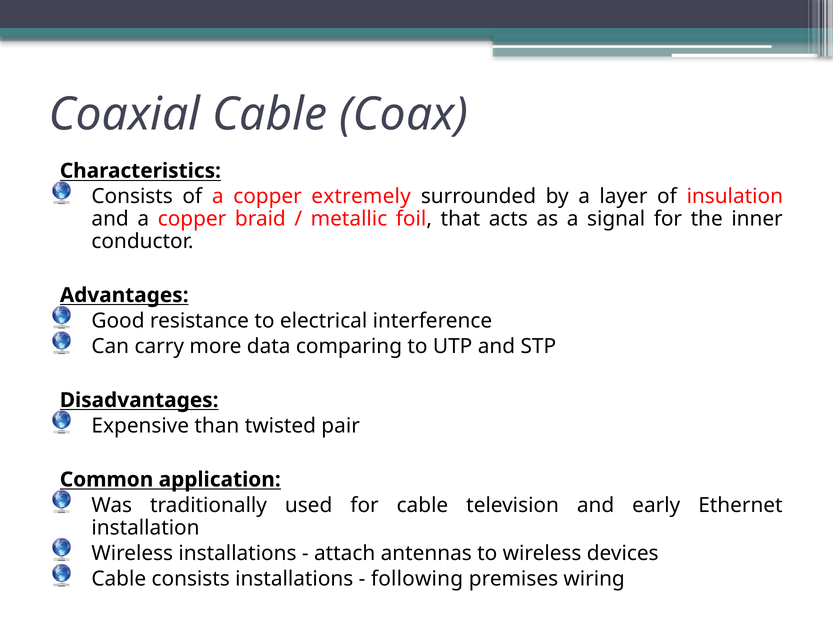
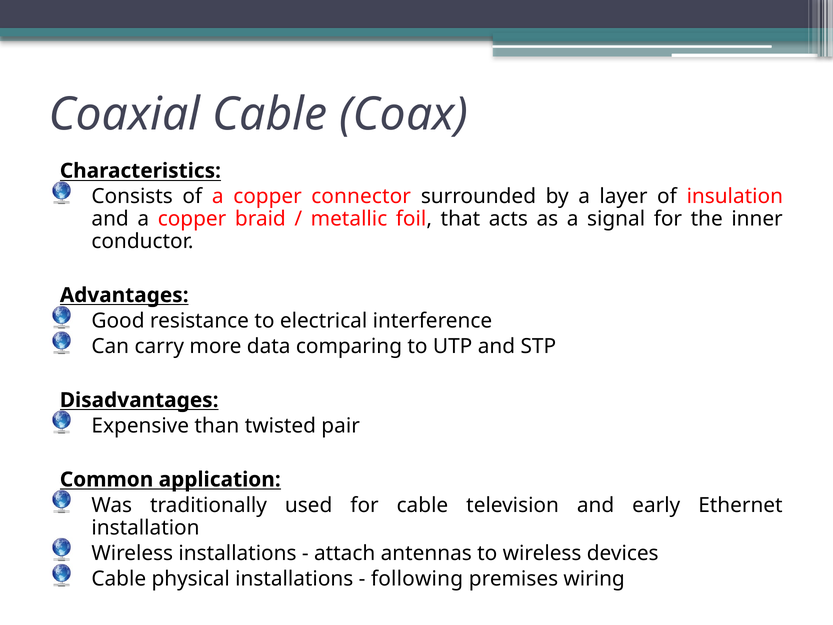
extremely: extremely -> connector
Cable consists: consists -> physical
